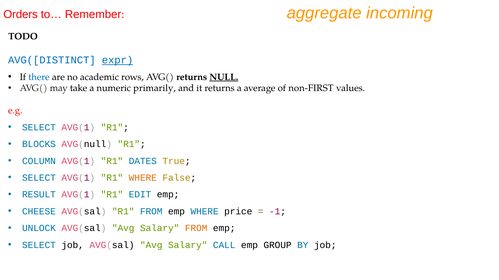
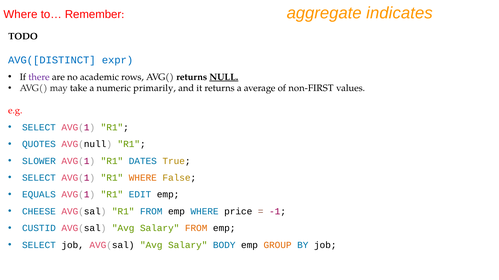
Orders at (21, 14): Orders -> Where
incoming: incoming -> indicates
expr underline: present -> none
there colour: blue -> purple
BLOCKS: BLOCKS -> QUOTES
COLUMN: COLUMN -> SLOWER
RESULT: RESULT -> EQUALS
UNLOCK: UNLOCK -> CUSTID
CALL: CALL -> BODY
GROUP colour: black -> orange
